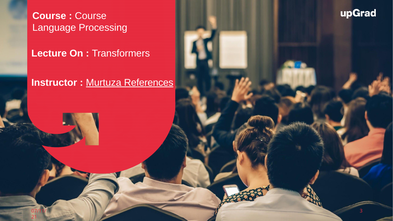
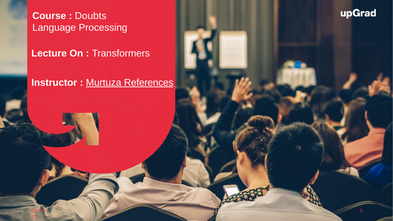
Course at (91, 16): Course -> Doubts
